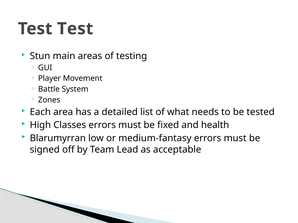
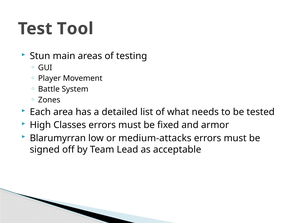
Test Test: Test -> Tool
health: health -> armor
medium-fantasy: medium-fantasy -> medium-attacks
